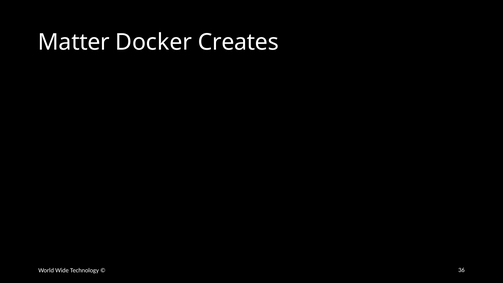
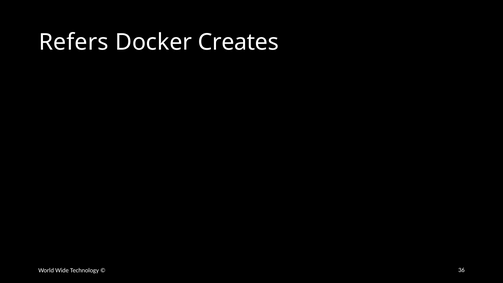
Matter: Matter -> Refers
